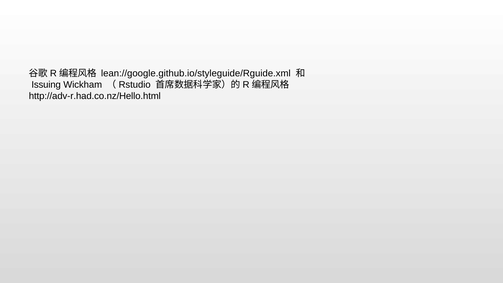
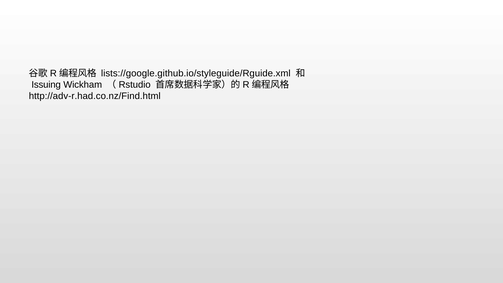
lean://google.github.io/styleguide/Rguide.xml: lean://google.github.io/styleguide/Rguide.xml -> lists://google.github.io/styleguide/Rguide.xml
http://adv-r.had.co.nz/Hello.html: http://adv-r.had.co.nz/Hello.html -> http://adv-r.had.co.nz/Find.html
